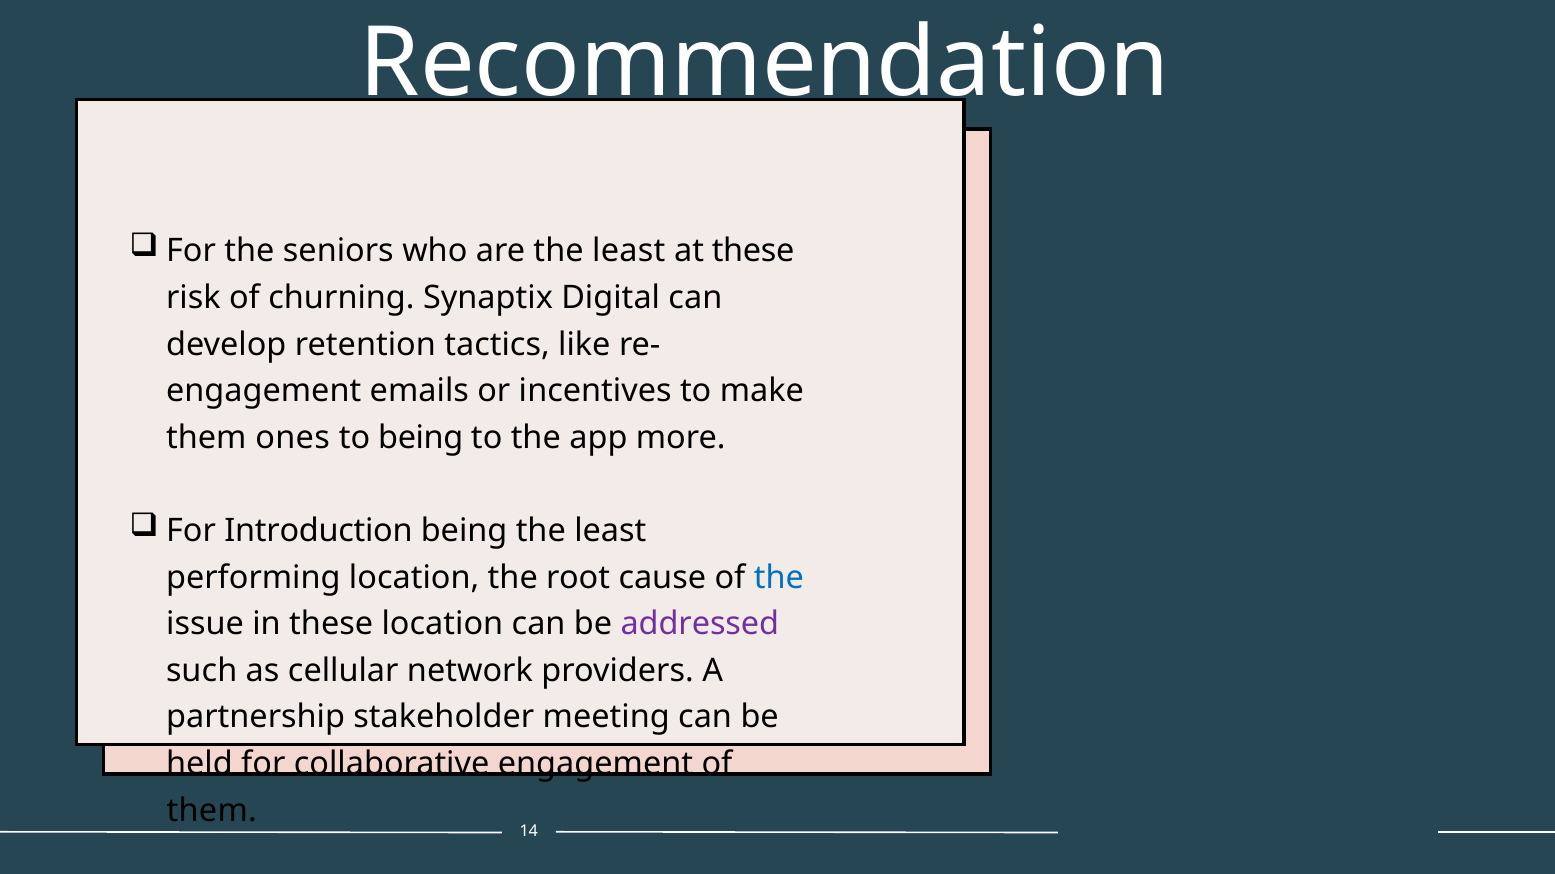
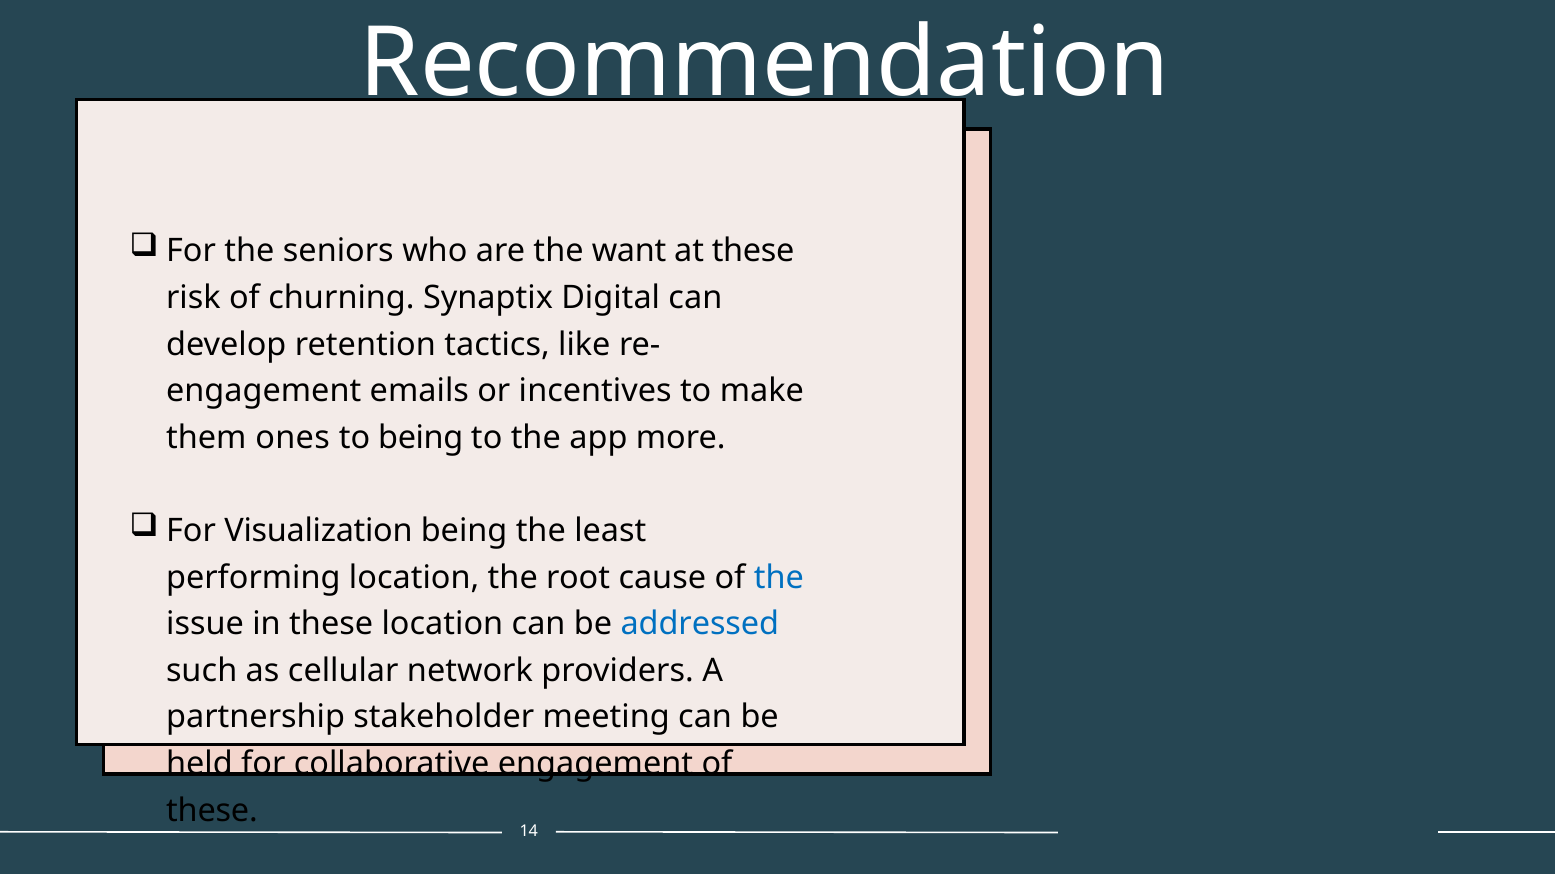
are the least: least -> want
Introduction: Introduction -> Visualization
addressed colour: purple -> blue
them at (212, 811): them -> these
